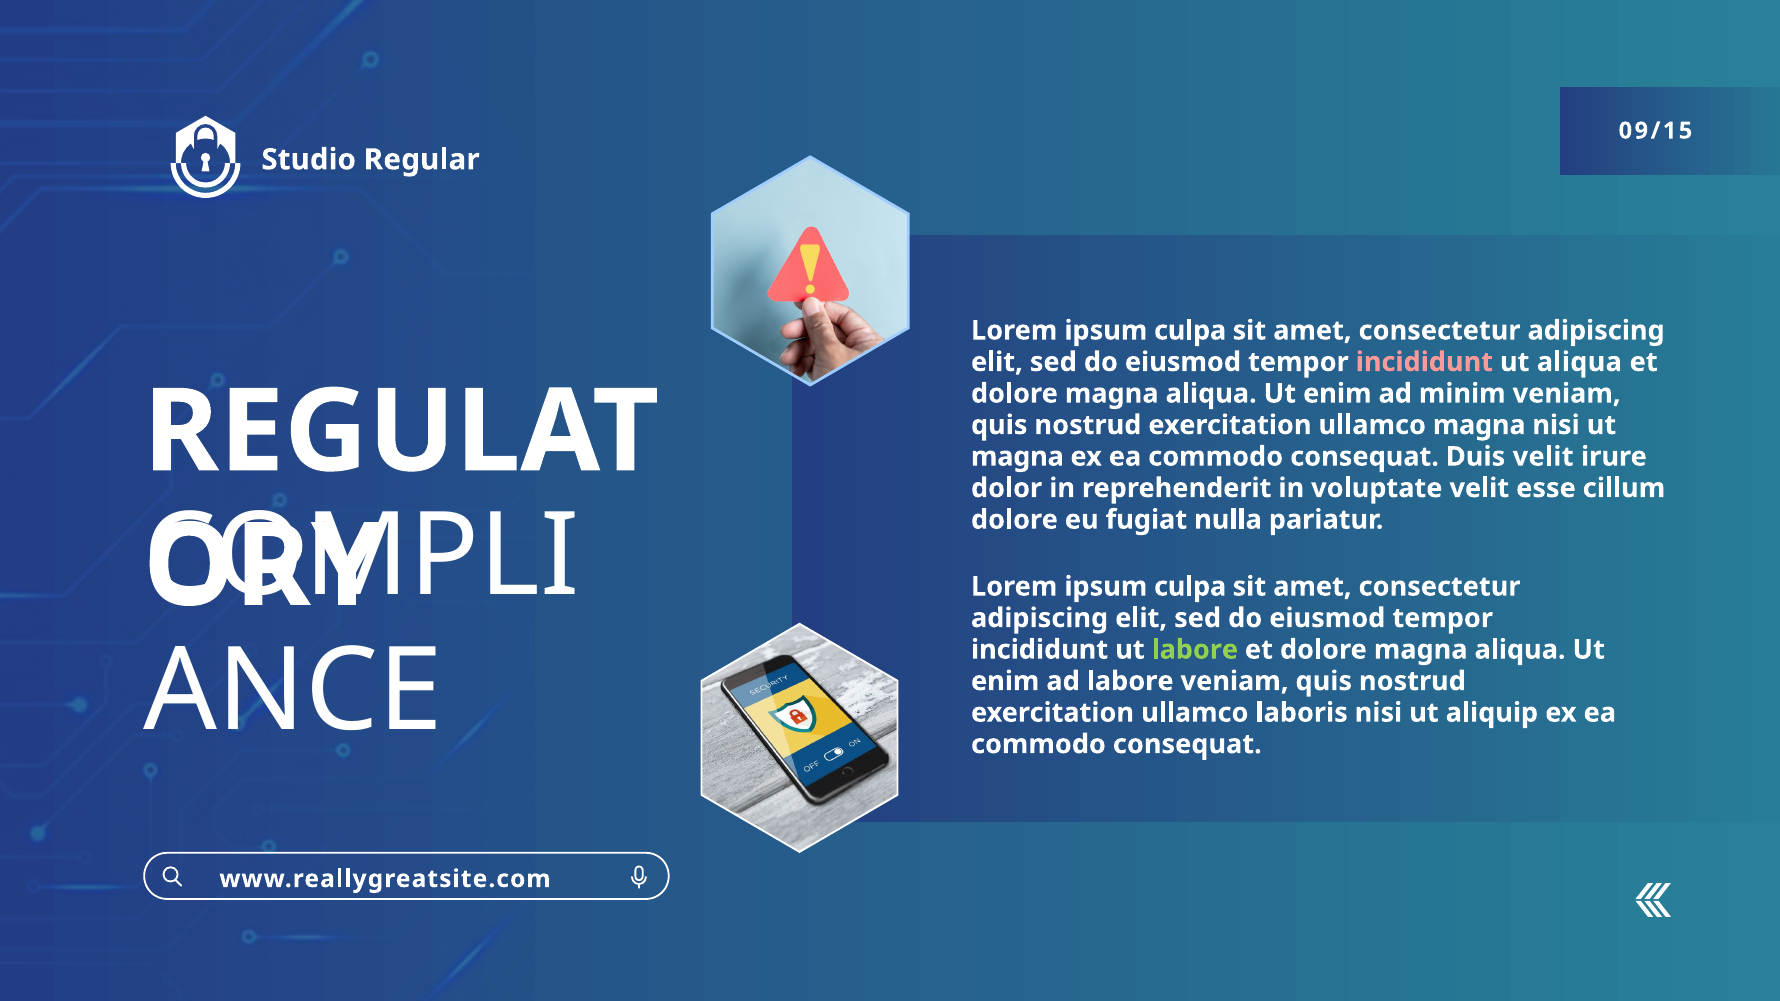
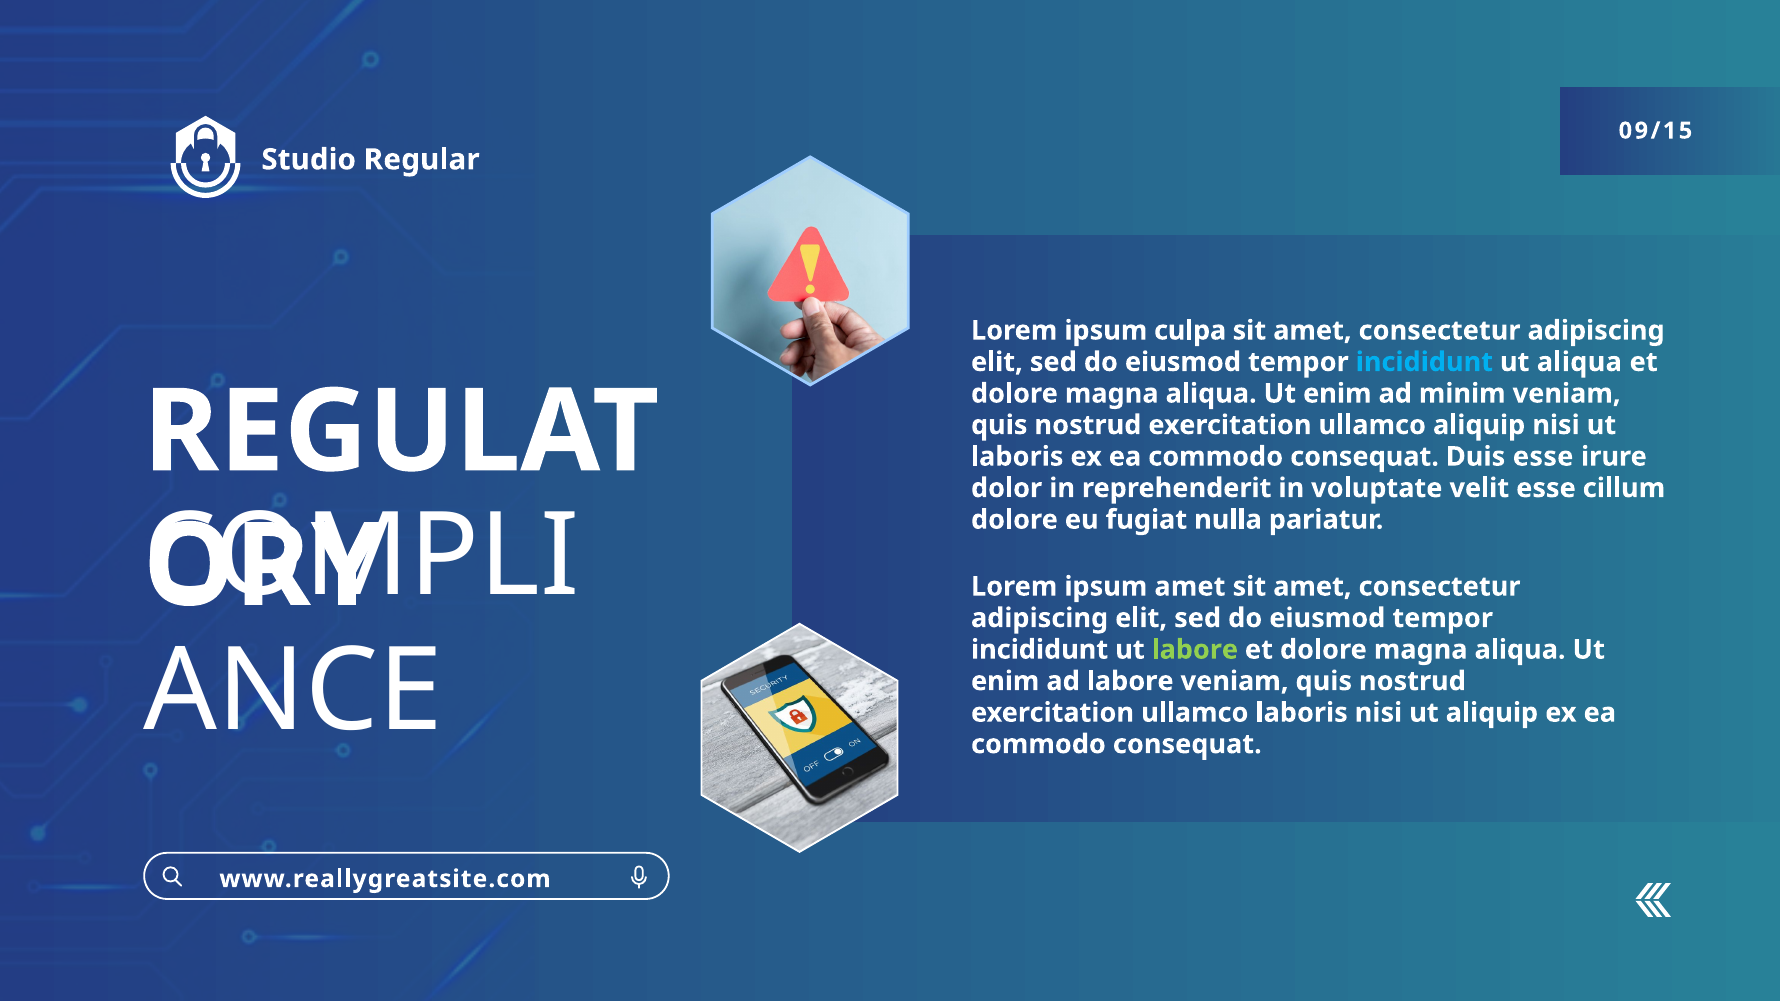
incididunt at (1424, 362) colour: pink -> light blue
ullamco magna: magna -> aliquip
magna at (1017, 457): magna -> laboris
Duis velit: velit -> esse
culpa at (1190, 587): culpa -> amet
